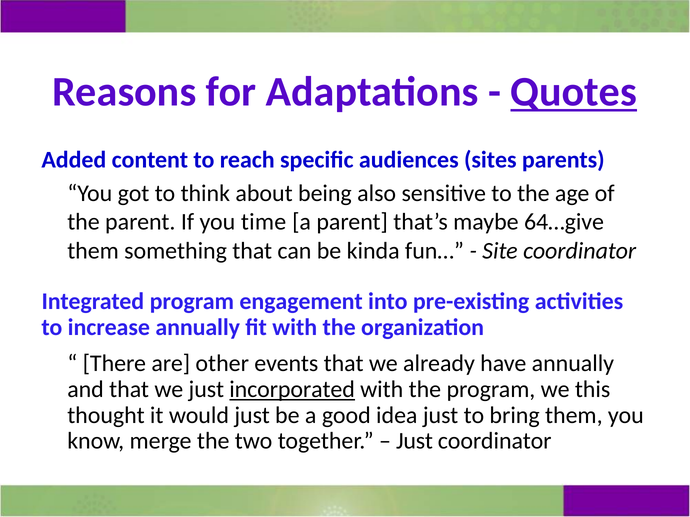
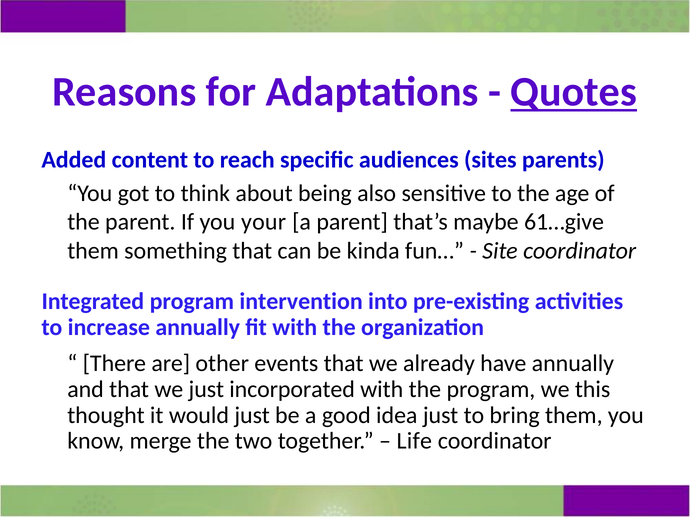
time: time -> your
64…give: 64…give -> 61…give
engagement: engagement -> intervention
incorporated underline: present -> none
Just at (414, 441): Just -> Life
